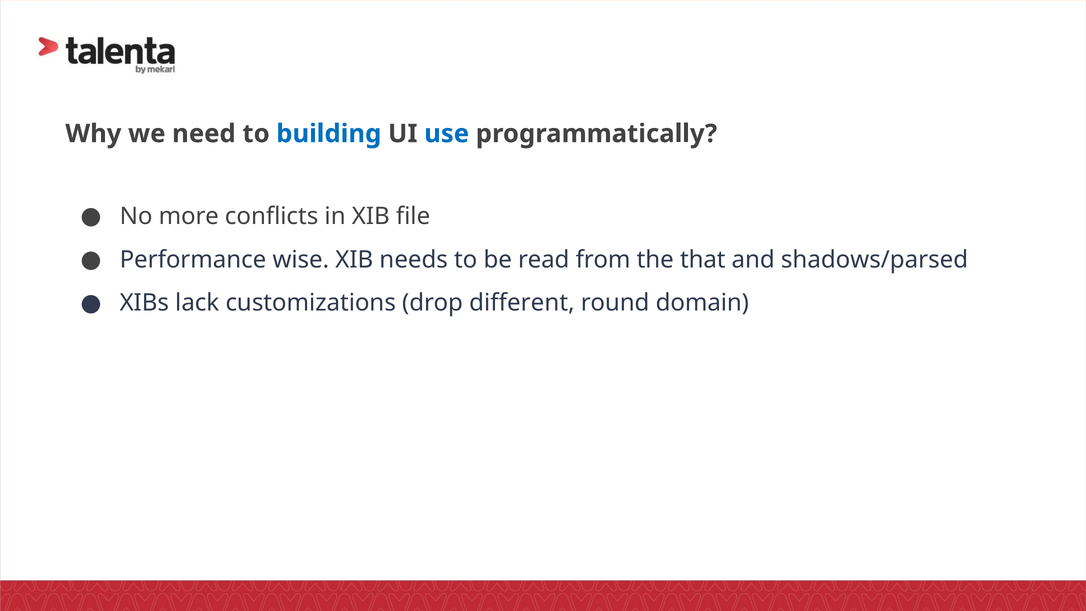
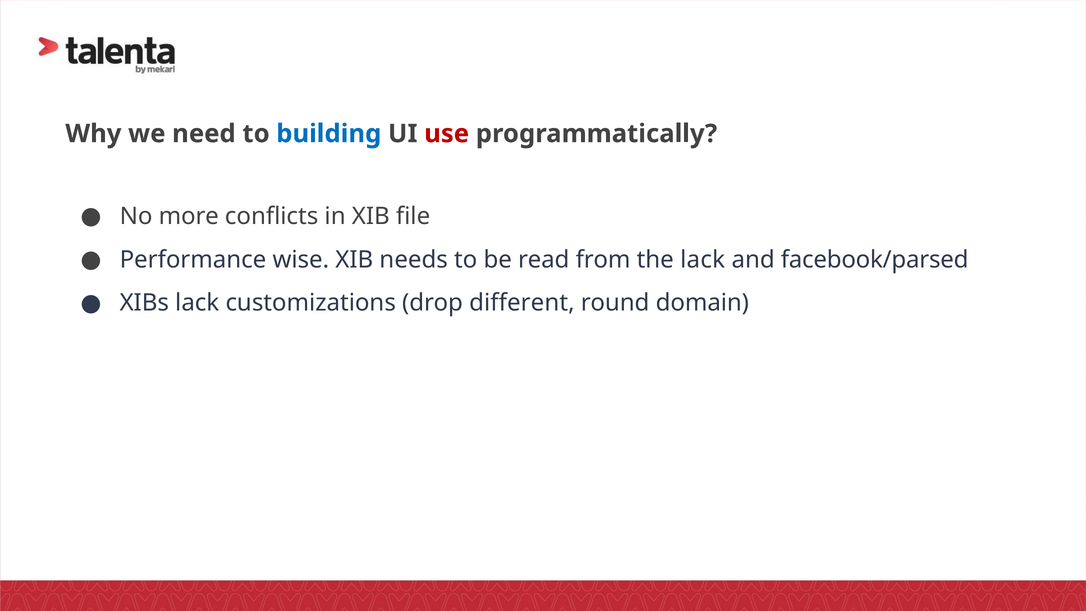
use colour: blue -> red
the that: that -> lack
shadows/parsed: shadows/parsed -> facebook/parsed
